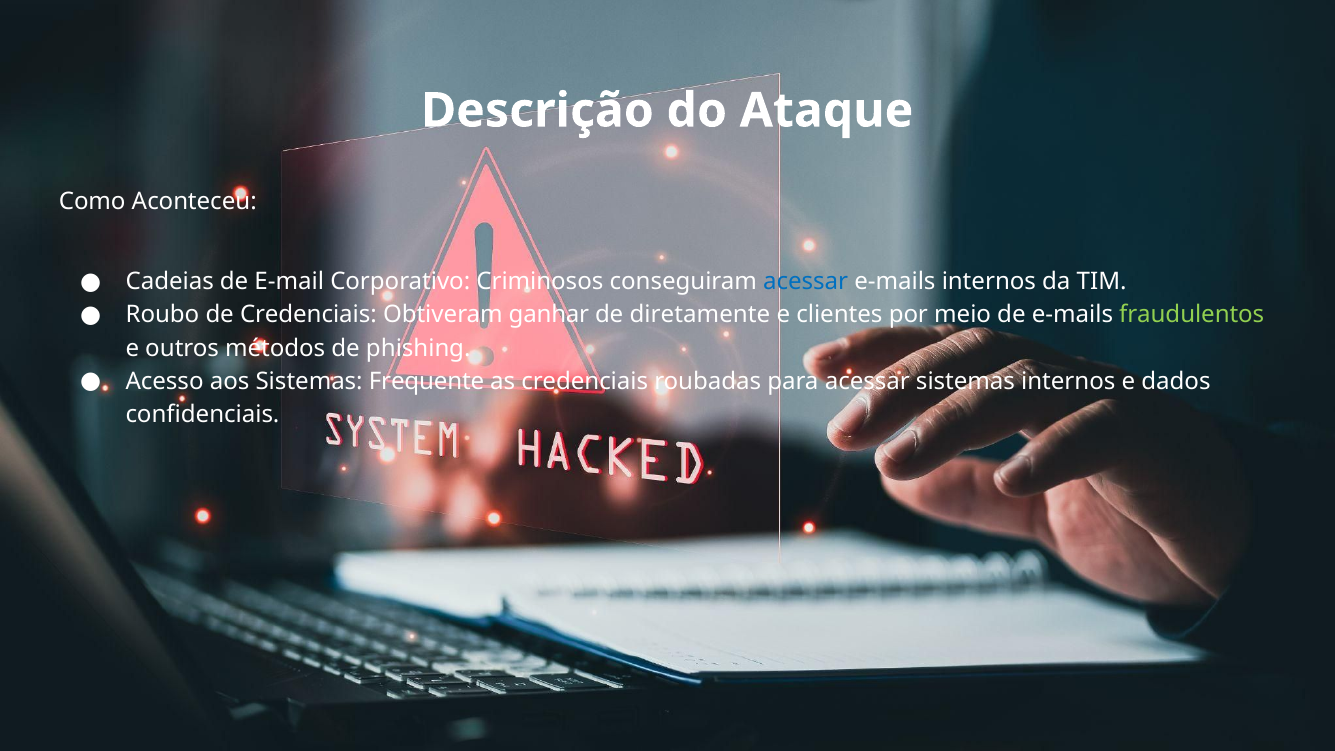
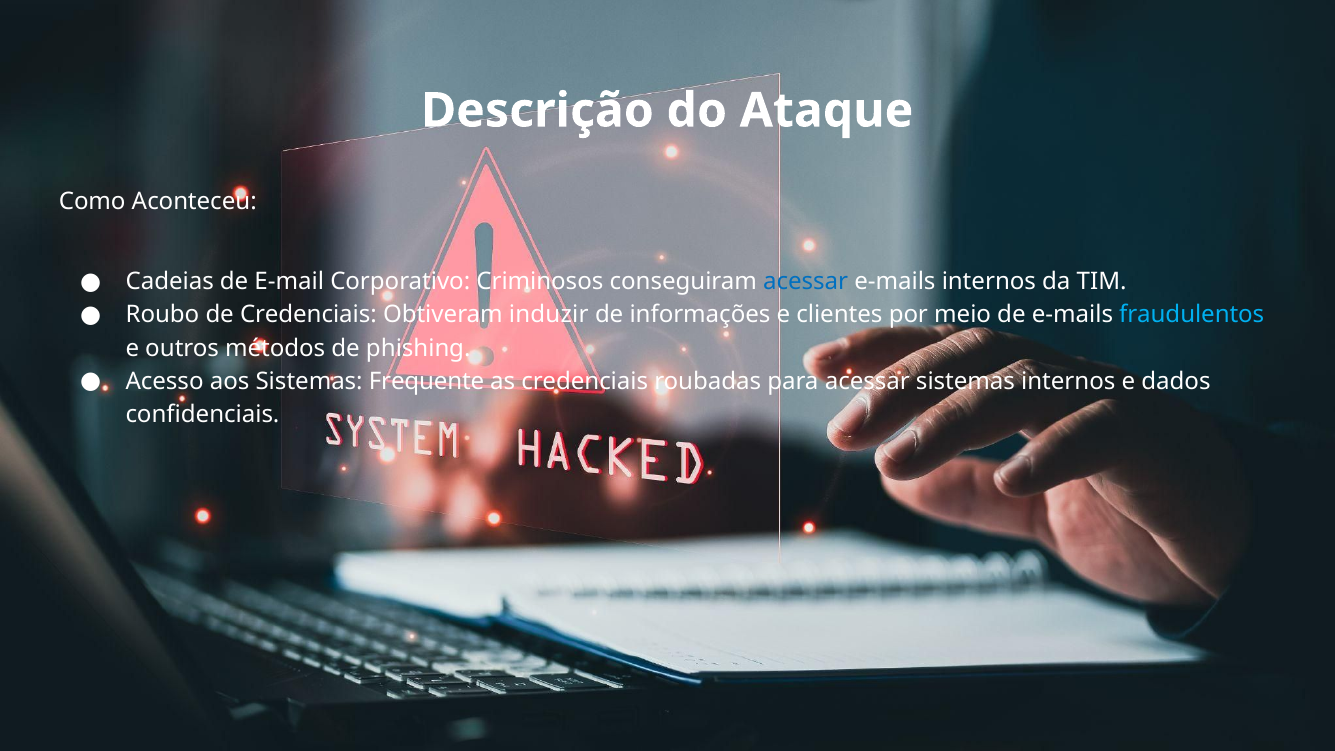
ganhar: ganhar -> induzir
diretamente: diretamente -> informações
fraudulentos colour: light green -> light blue
